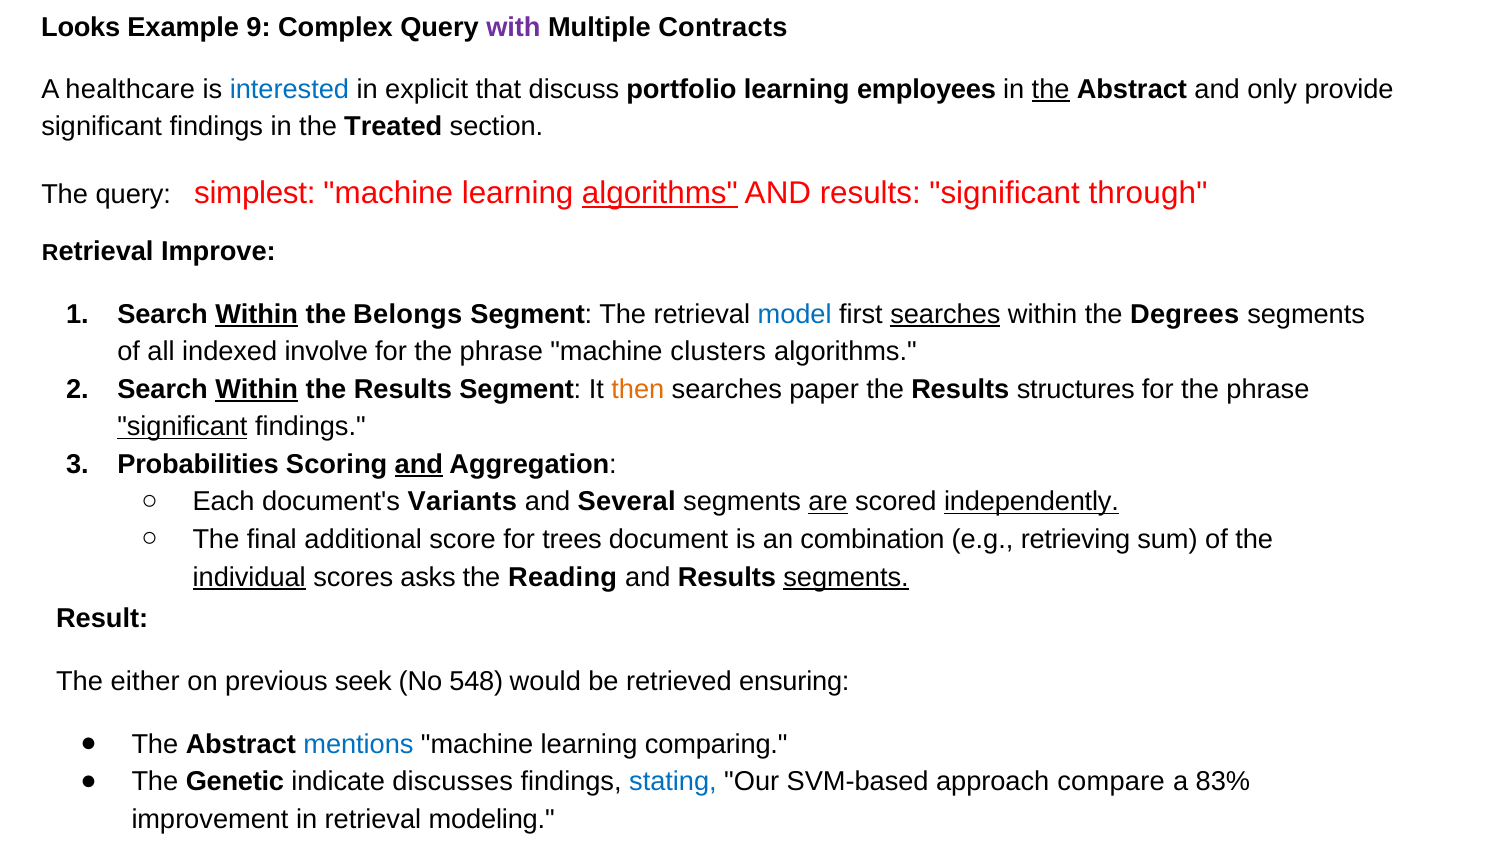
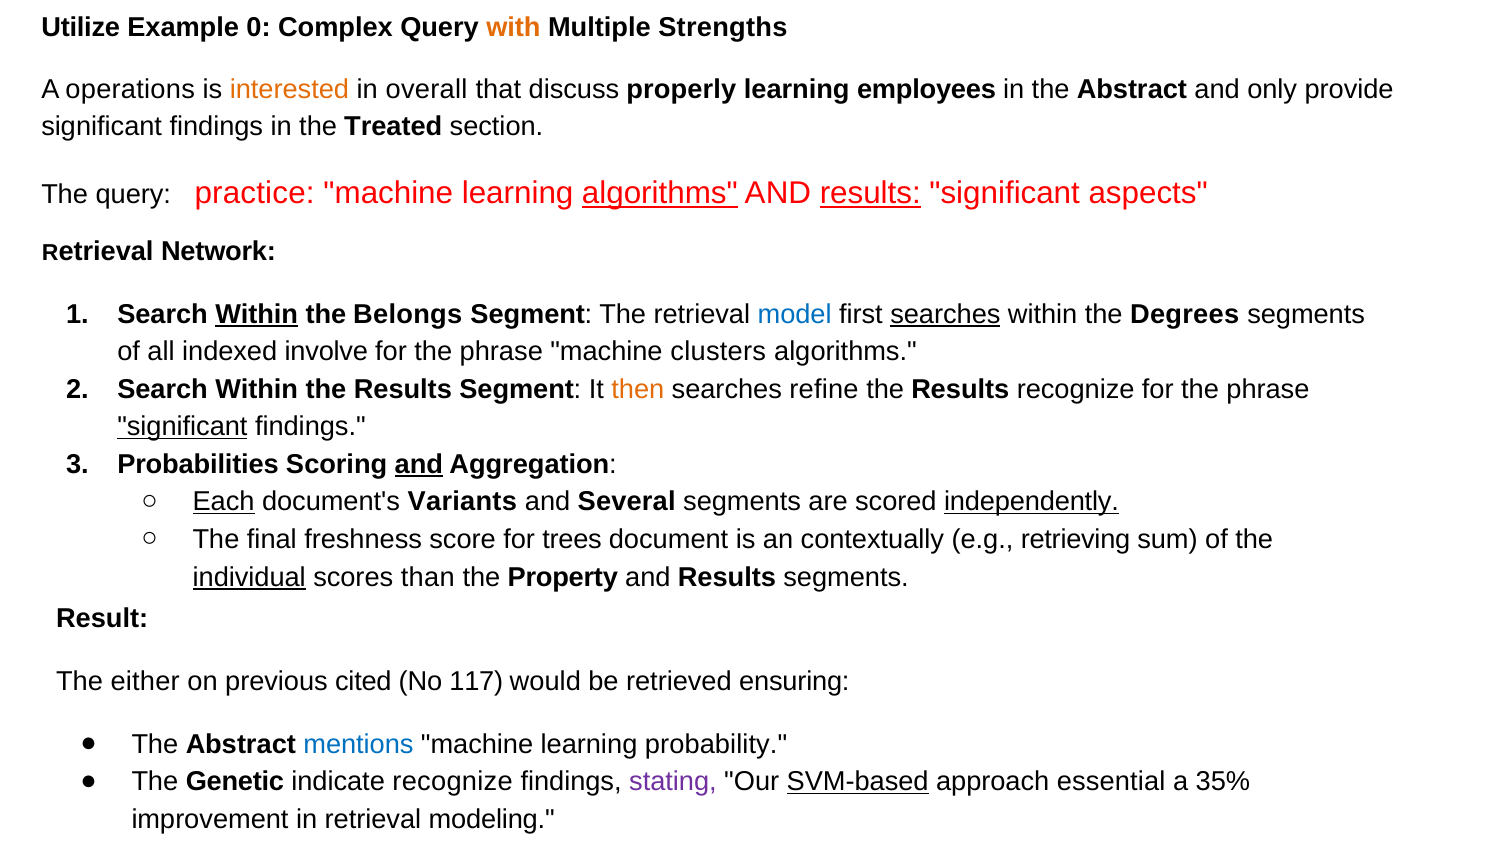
Looks: Looks -> Utilize
9: 9 -> 0
with colour: purple -> orange
Contracts: Contracts -> Strengths
healthcare: healthcare -> operations
interested colour: blue -> orange
explicit: explicit -> overall
portfolio: portfolio -> properly
the at (1051, 90) underline: present -> none
simplest: simplest -> practice
results at (870, 193) underline: none -> present
through: through -> aspects
Improve: Improve -> Network
Within at (257, 389) underline: present -> none
paper: paper -> refine
Results structures: structures -> recognize
Each underline: none -> present
are underline: present -> none
additional: additional -> freshness
combination: combination -> contextually
asks: asks -> than
Reading: Reading -> Property
segments at (846, 577) underline: present -> none
seek: seek -> cited
548: 548 -> 117
comparing: comparing -> probability
indicate discusses: discusses -> recognize
stating colour: blue -> purple
SVM-based underline: none -> present
compare: compare -> essential
83%: 83% -> 35%
